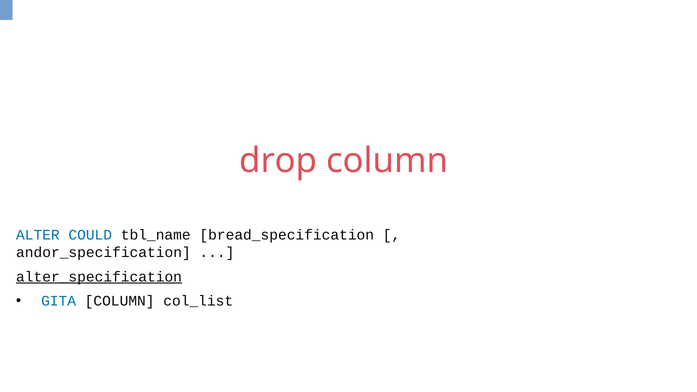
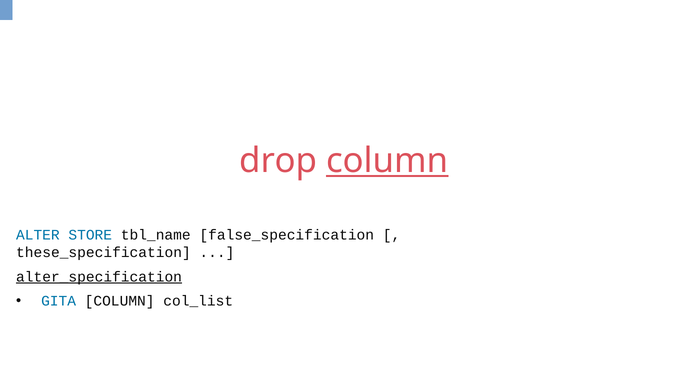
column at (387, 161) underline: none -> present
COULD: COULD -> STORE
bread_specification: bread_specification -> false_specification
andor_specification: andor_specification -> these_specification
